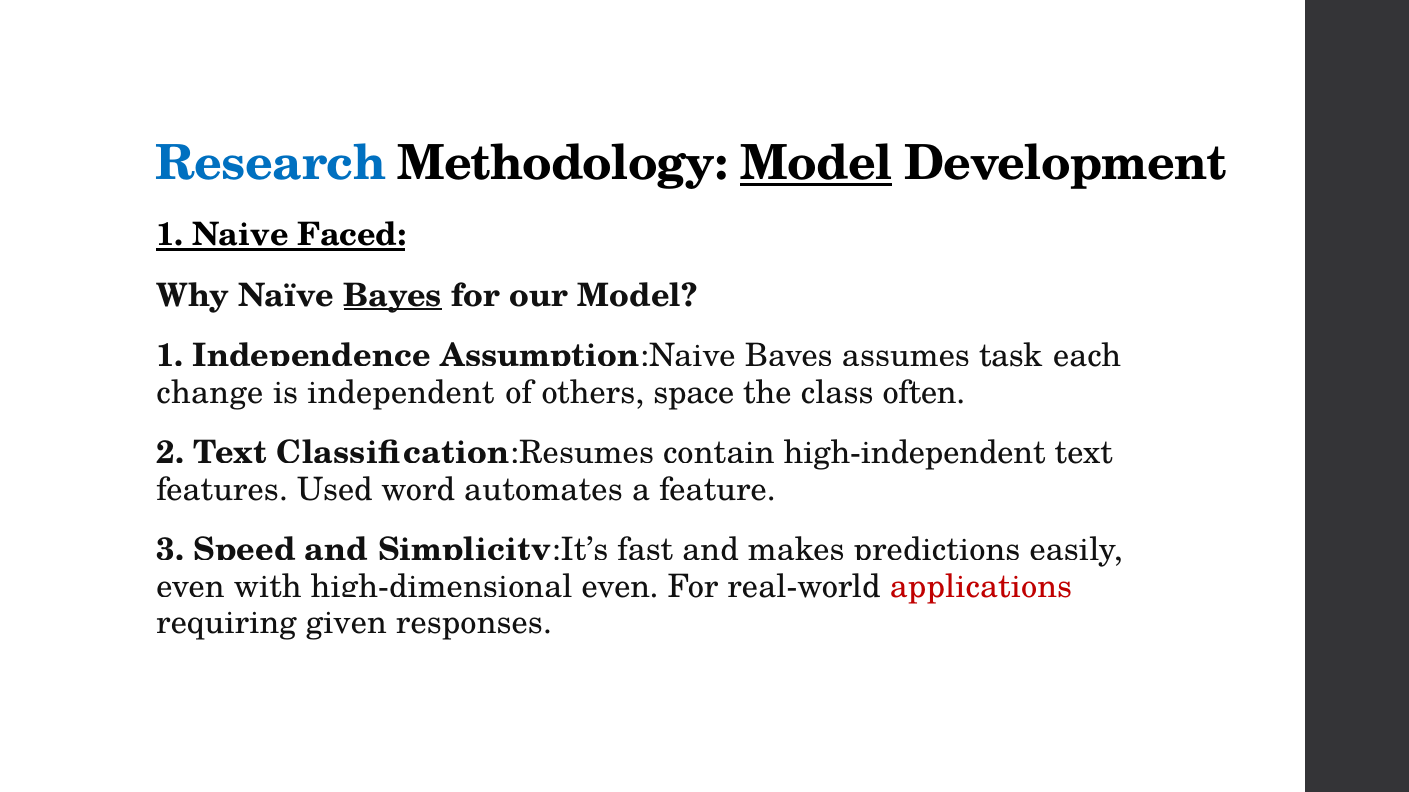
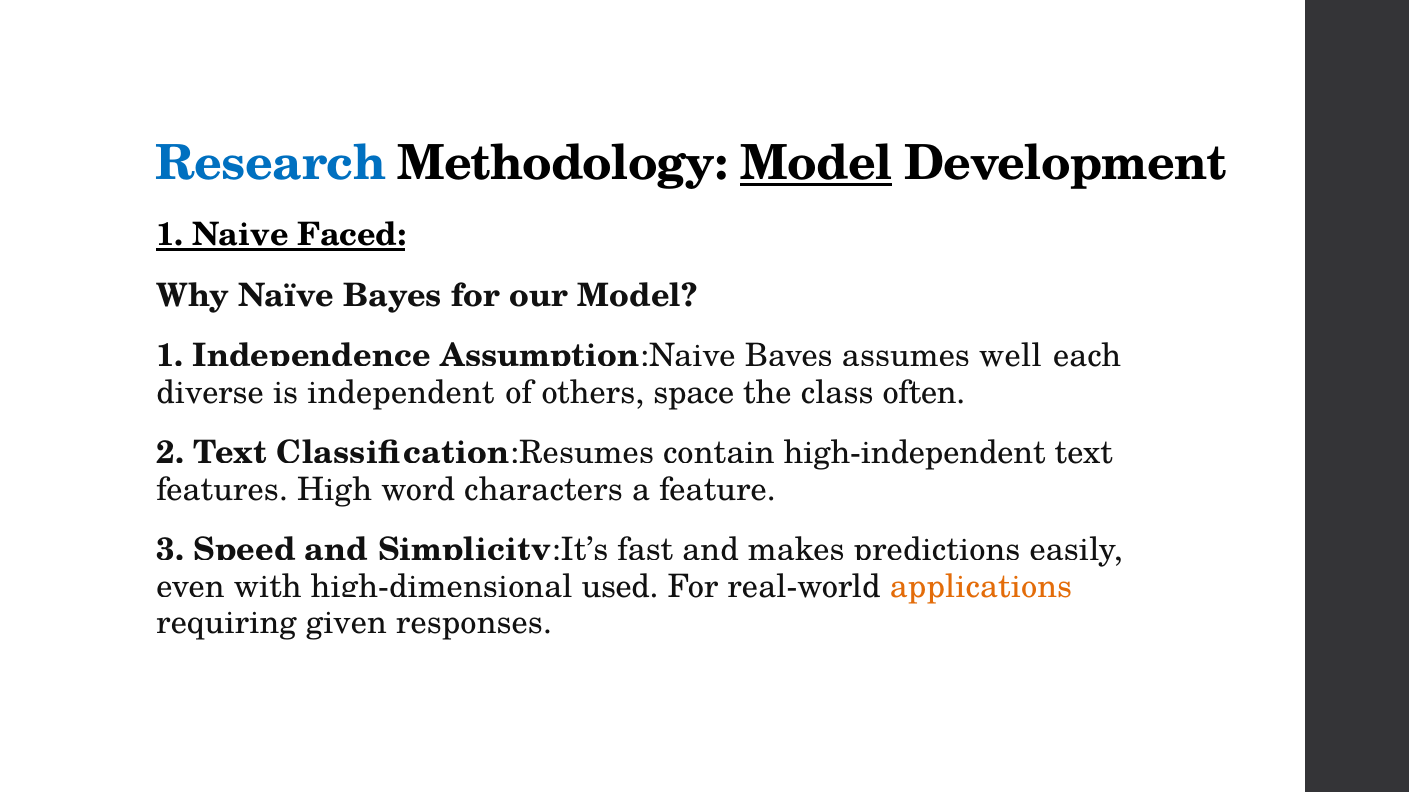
Bayes at (393, 296) underline: present -> none
task: task -> well
change: change -> diverse
Used: Used -> High
automates: automates -> characters
even at (620, 587): even -> used
applications colour: red -> orange
